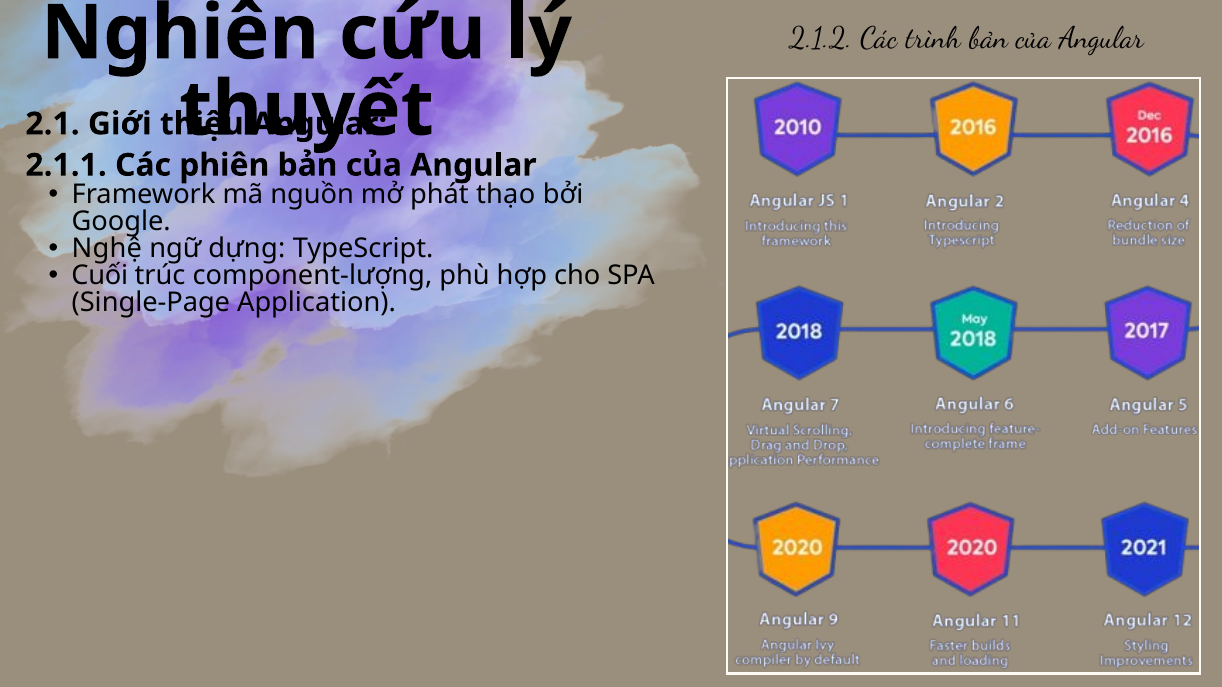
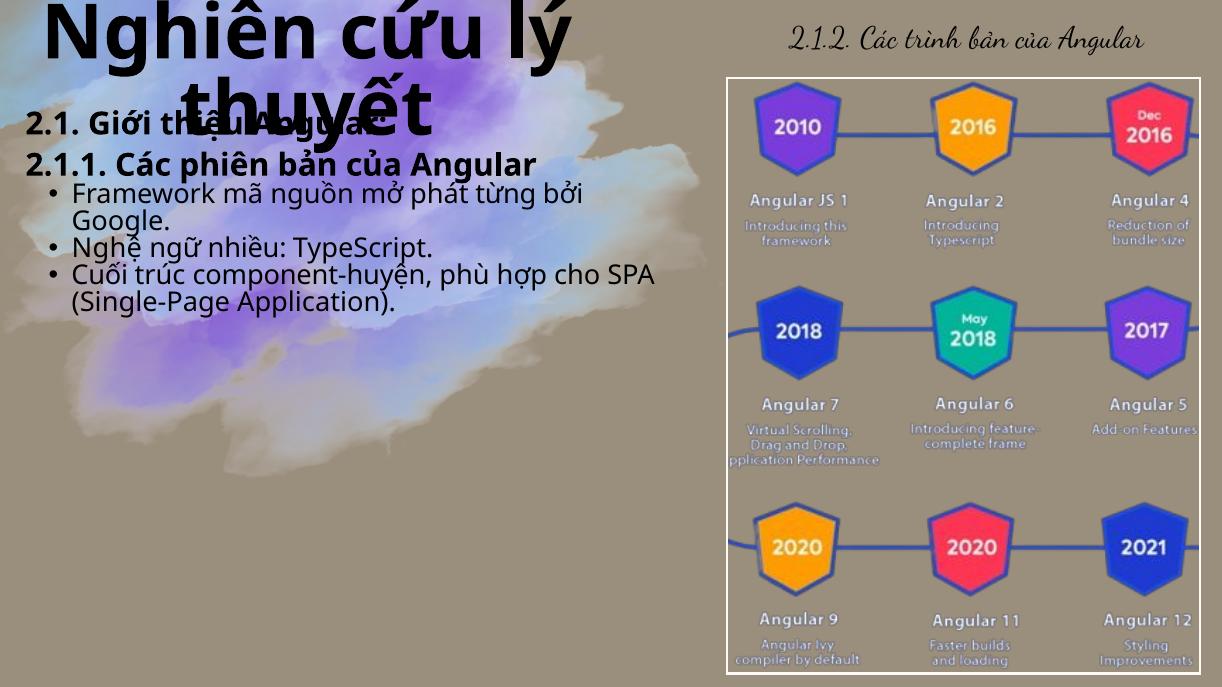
thạo: thạo -> từng
dựng: dựng -> nhiều
component-lượng: component-lượng -> component-huyện
